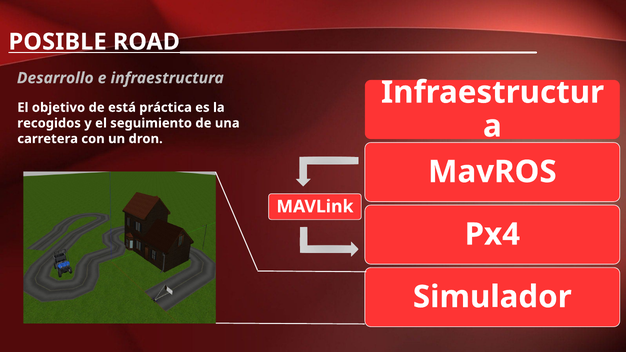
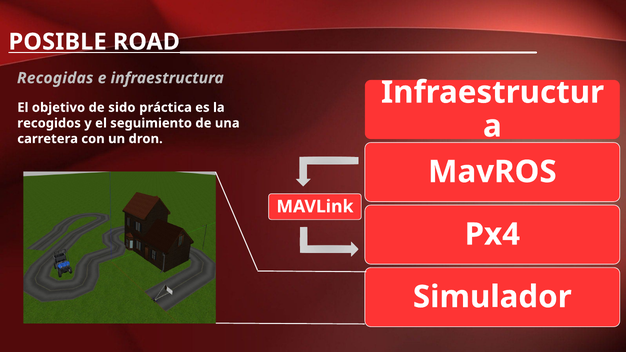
Desarrollo: Desarrollo -> Recogidas
está: está -> sido
